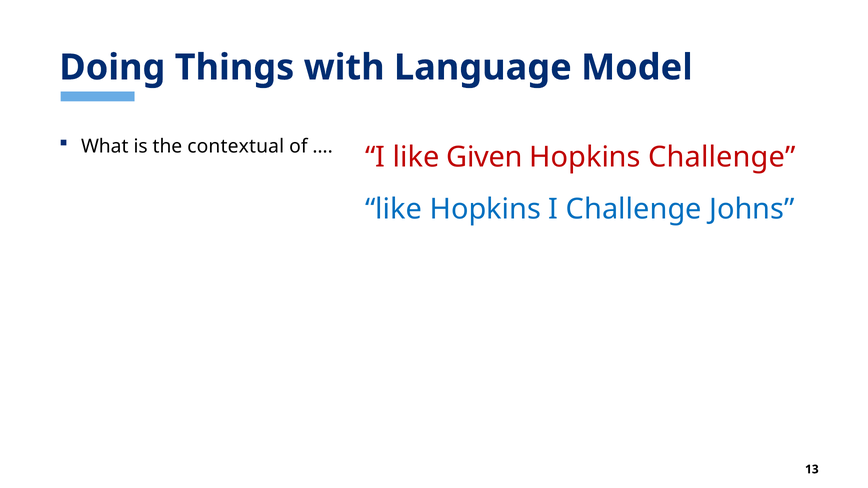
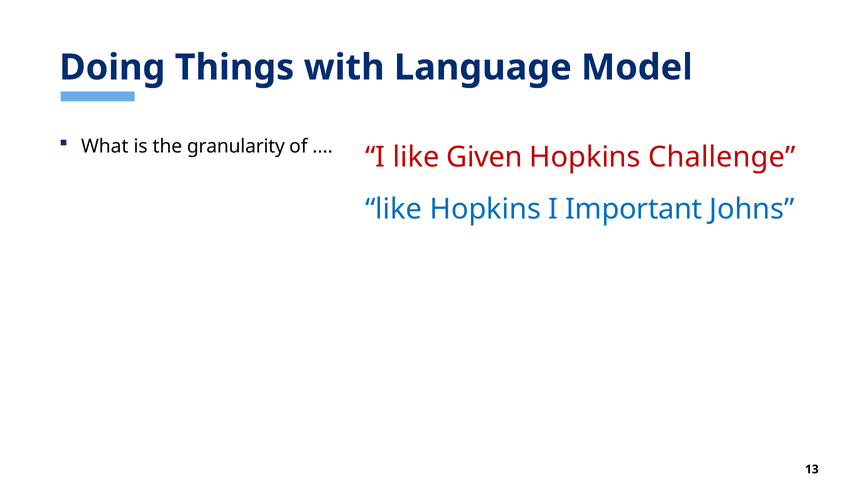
contextual: contextual -> granularity
I Challenge: Challenge -> Important
